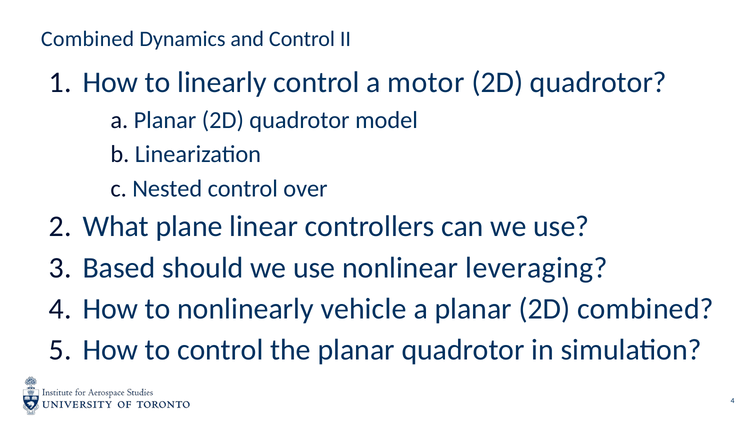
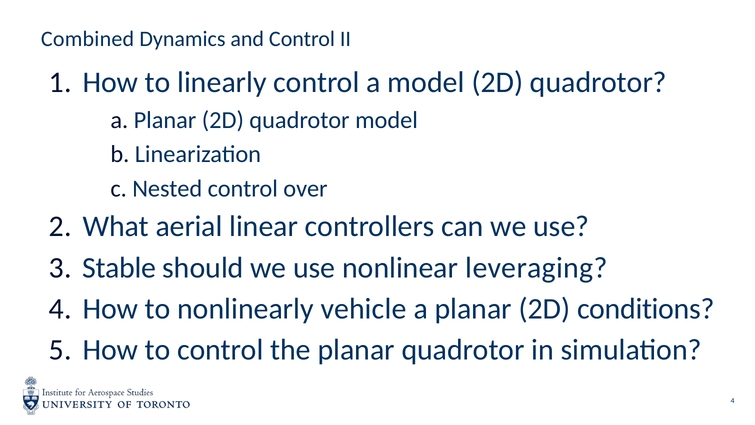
a motor: motor -> model
plane: plane -> aerial
Based: Based -> Stable
2D combined: combined -> conditions
